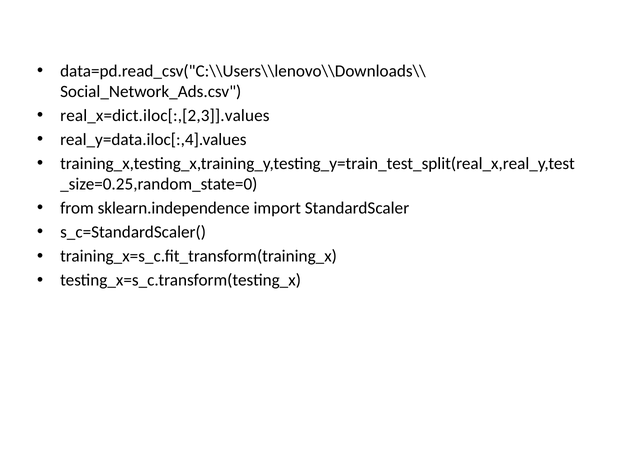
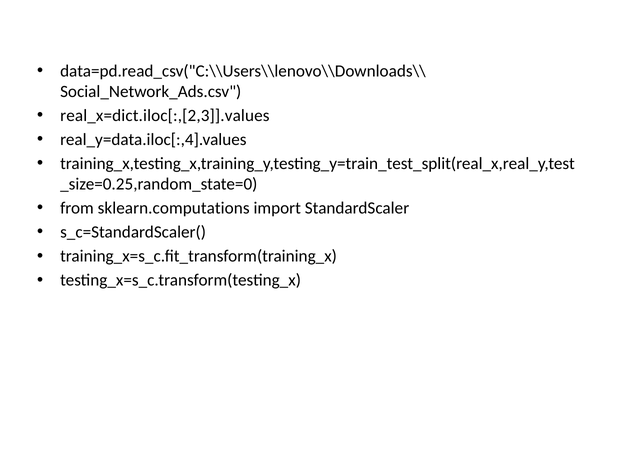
sklearn.independence: sklearn.independence -> sklearn.computations
